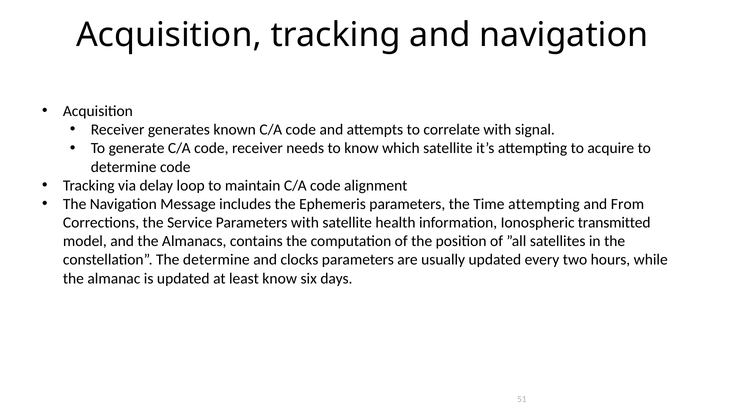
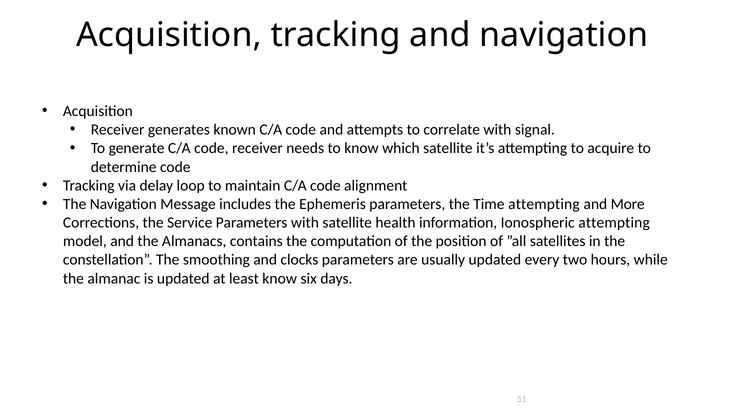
From: From -> More
Ionospheric transmitted: transmitted -> attempting
The determine: determine -> smoothing
